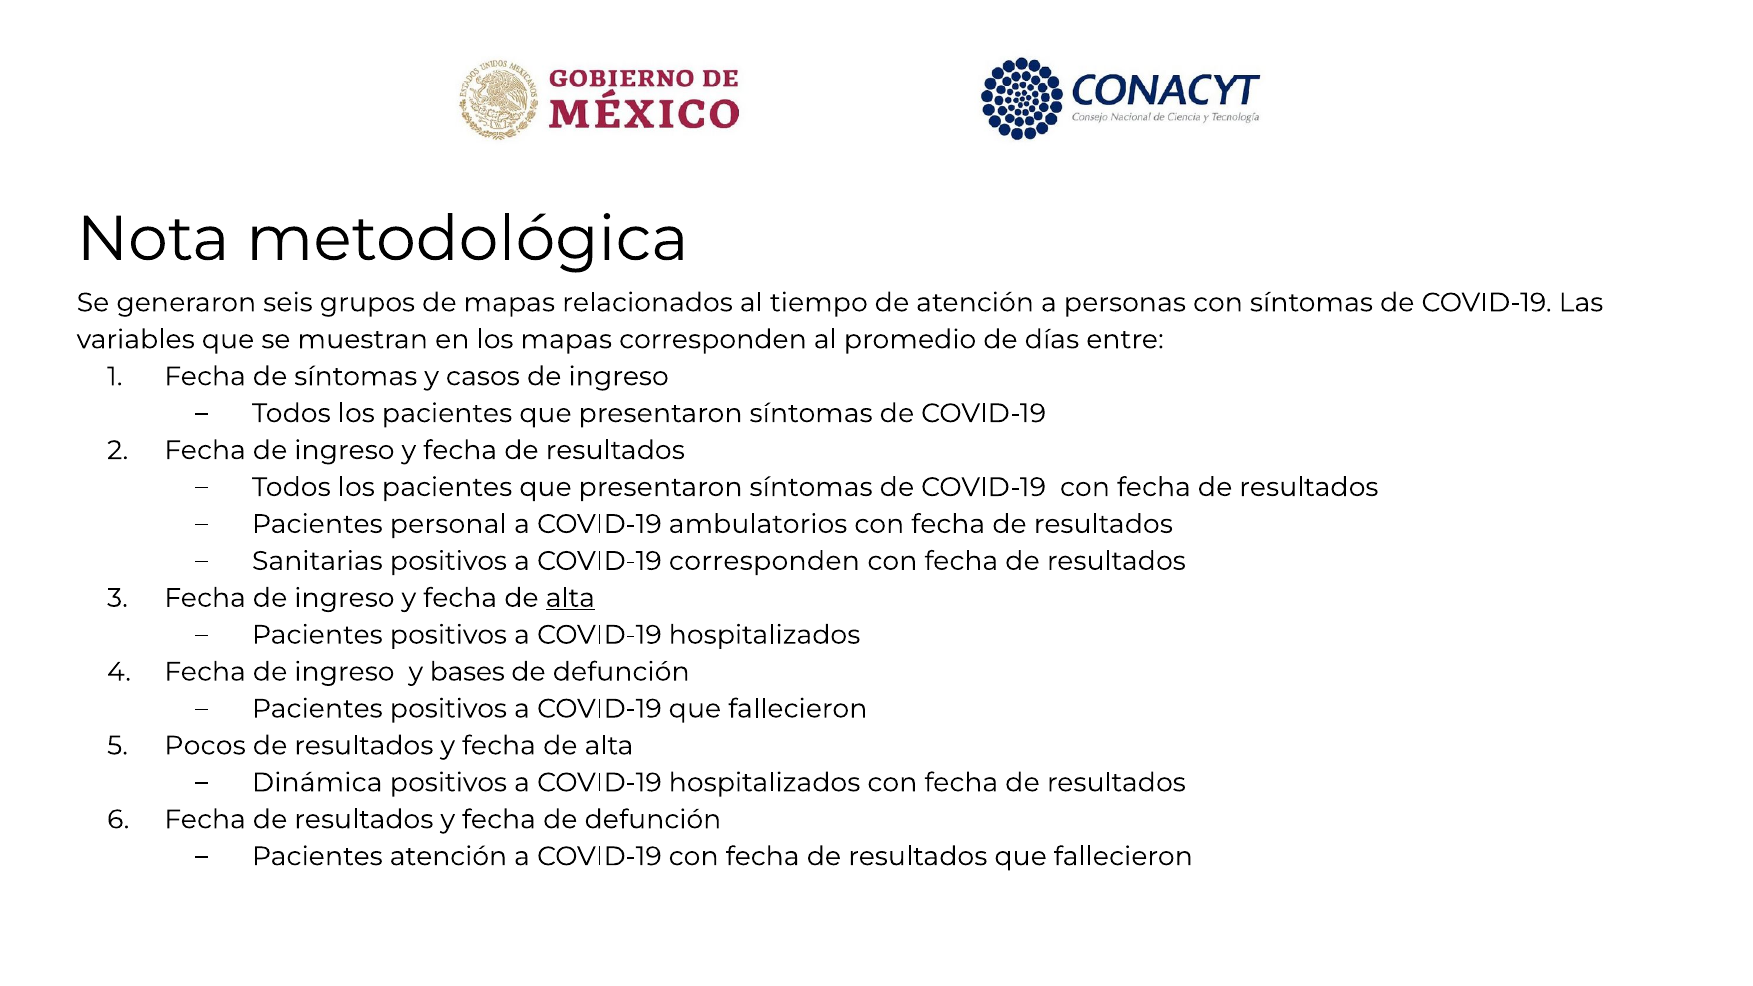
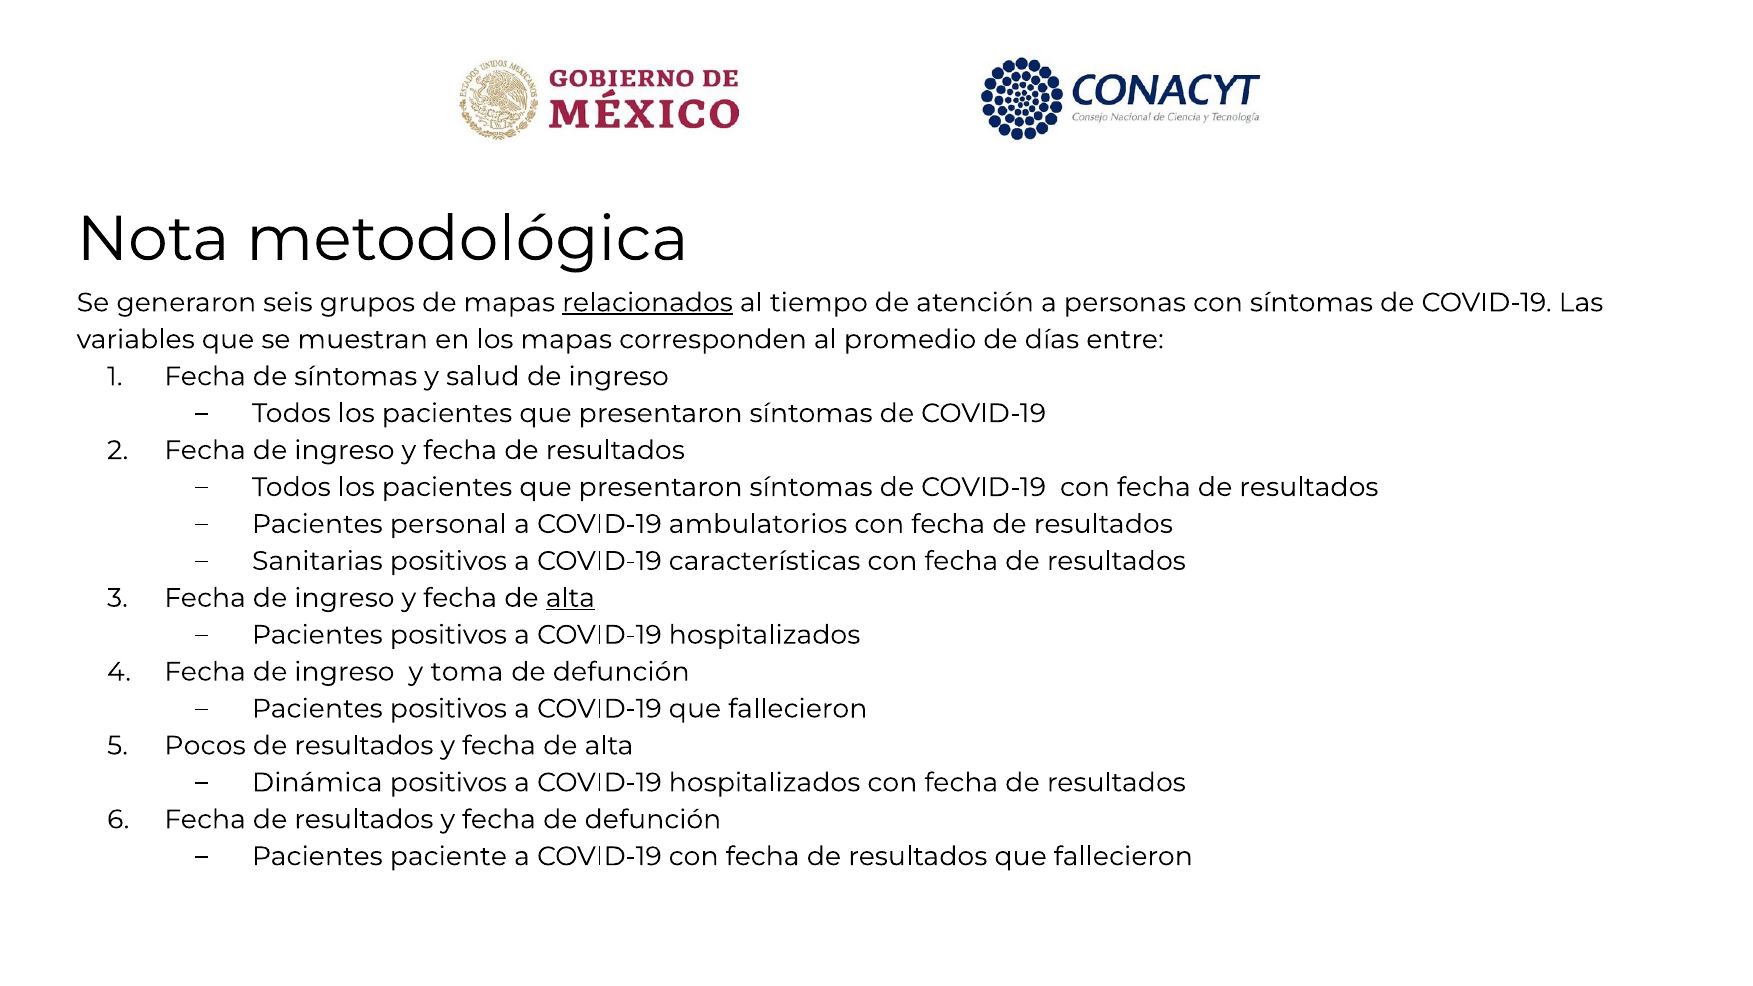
relacionados underline: none -> present
casos: casos -> salud
COVID-19 corresponden: corresponden -> características
bases: bases -> toma
Pacientes atención: atención -> paciente
